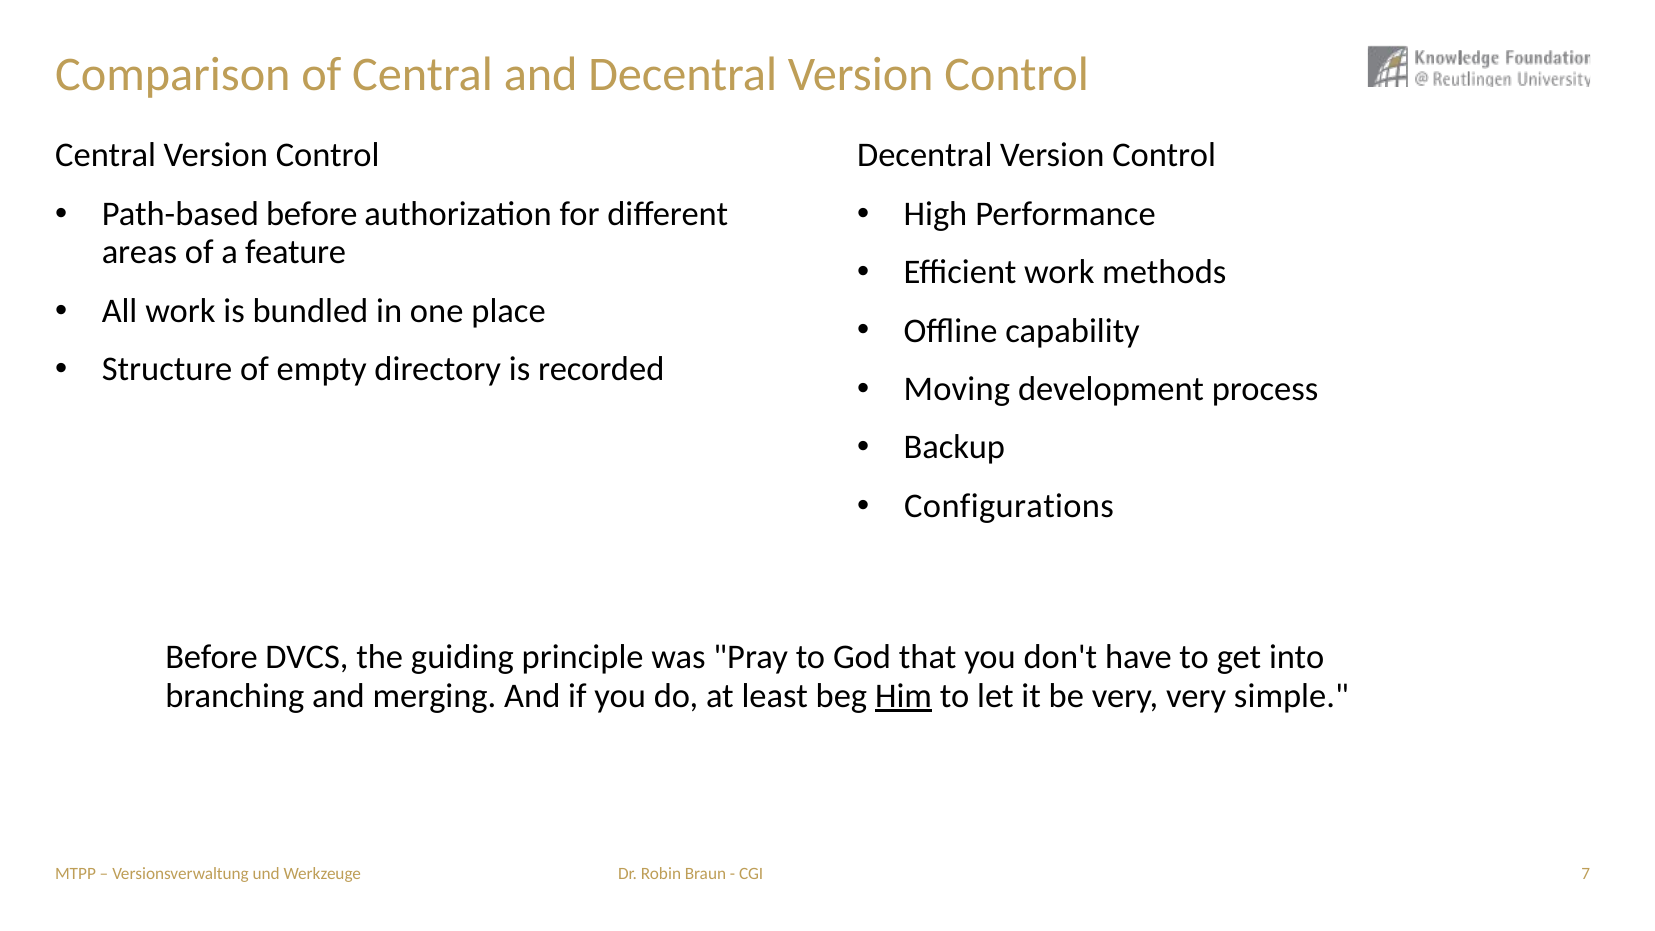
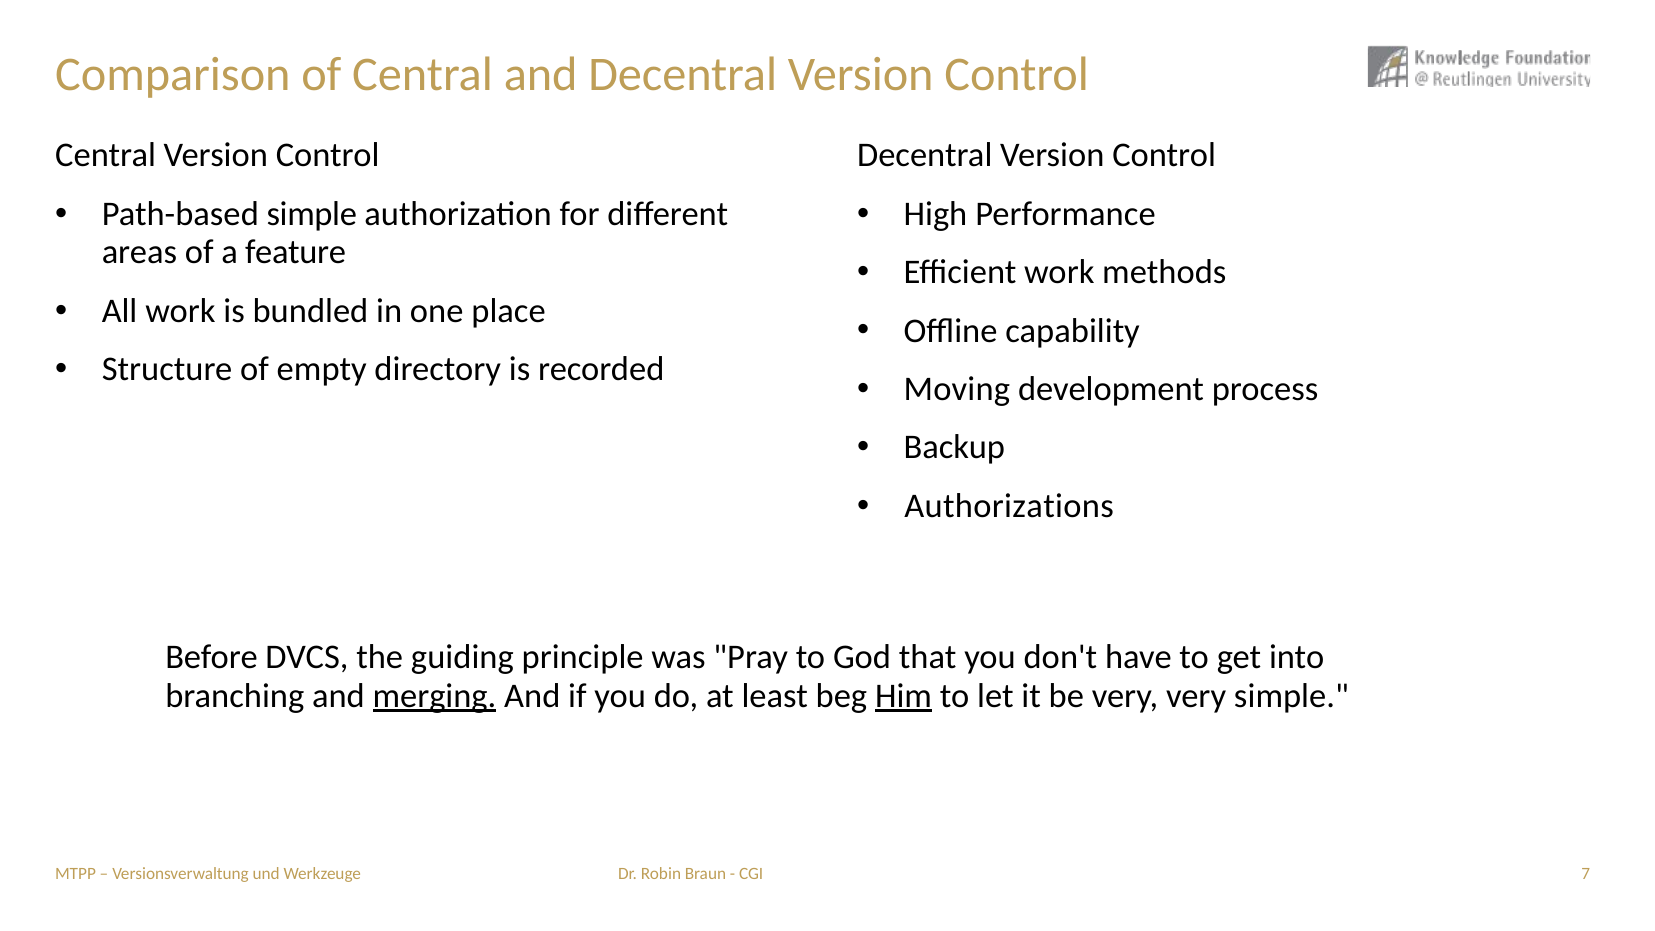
Path-based before: before -> simple
Configurations: Configurations -> Authorizations
merging underline: none -> present
